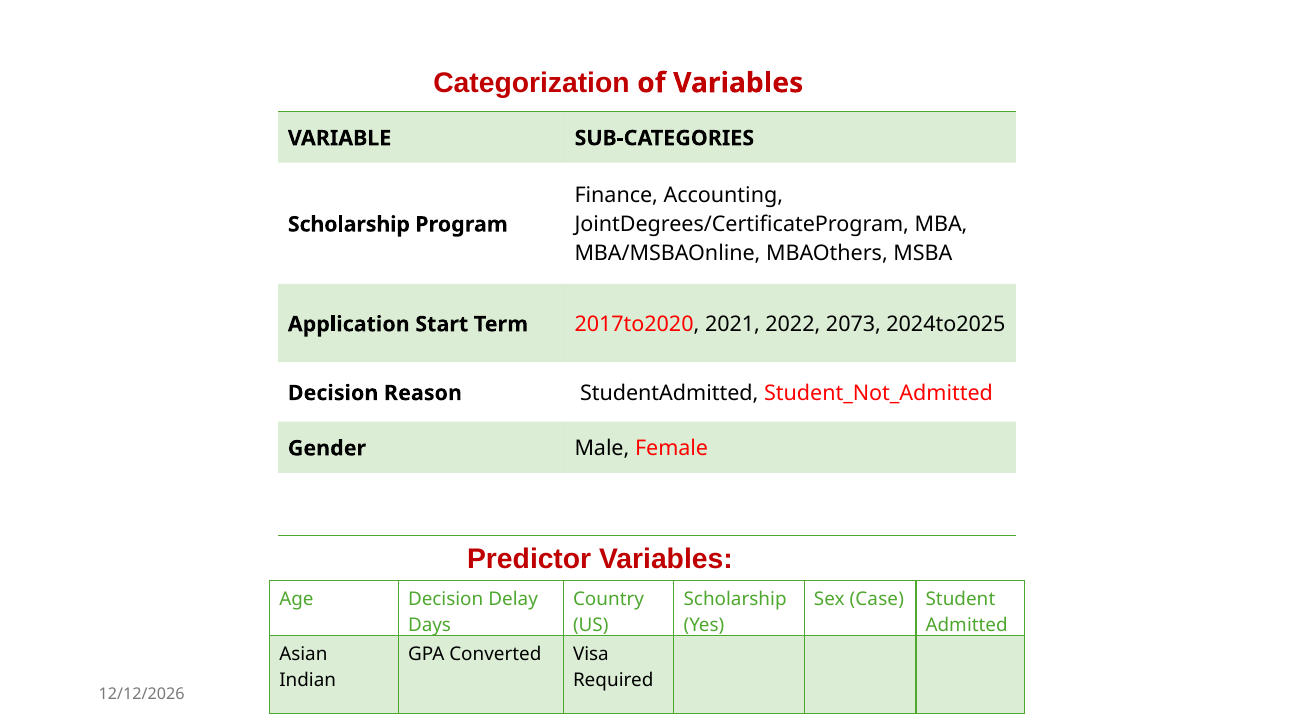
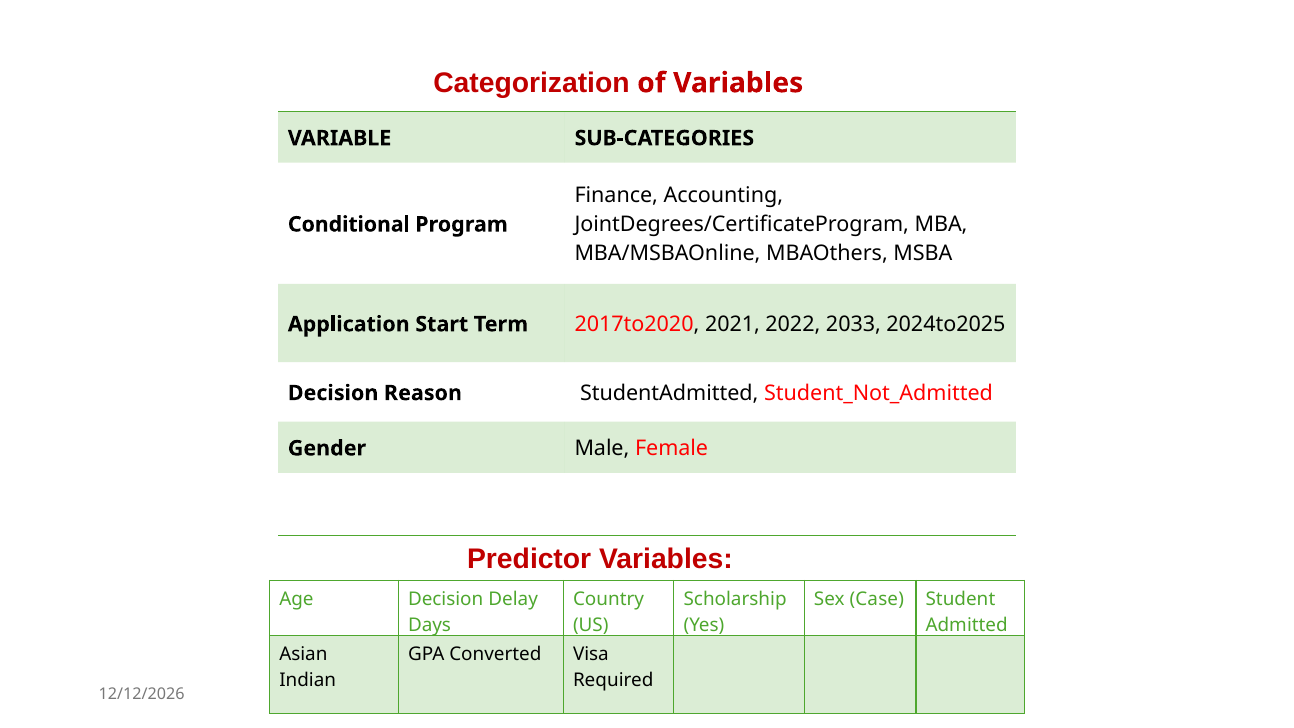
Scholarship at (349, 224): Scholarship -> Conditional
2073: 2073 -> 2033
